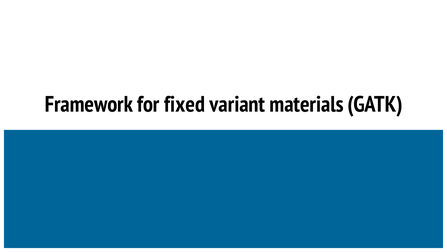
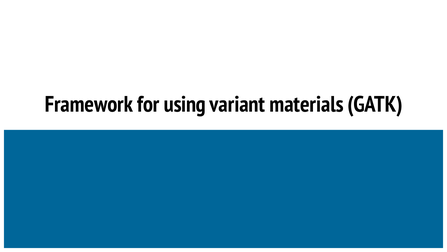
fixed: fixed -> using
